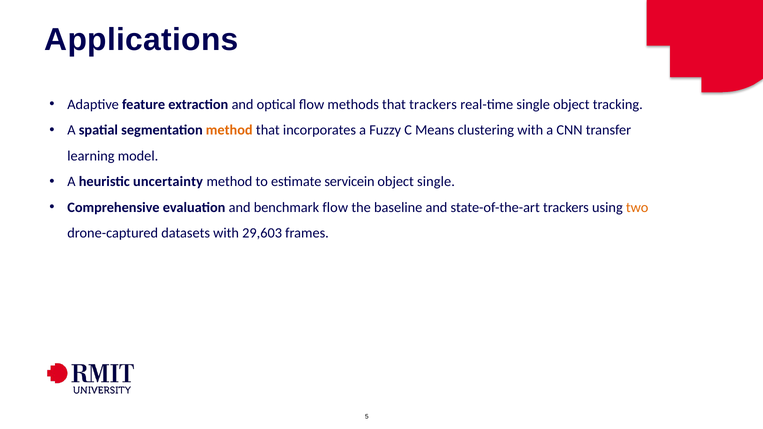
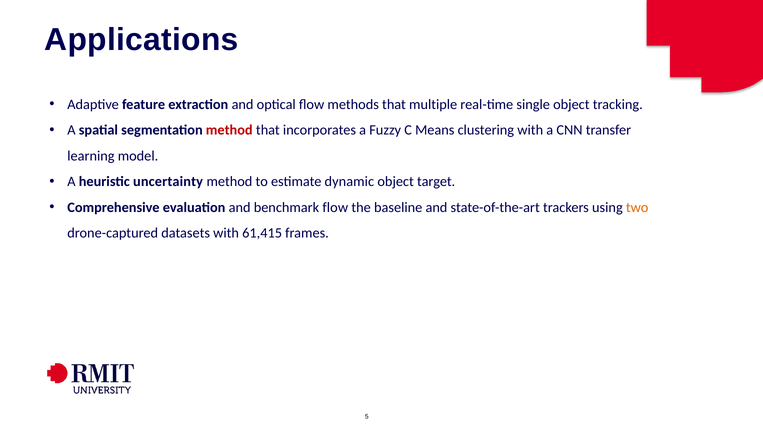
that trackers: trackers -> multiple
method at (229, 130) colour: orange -> red
servicein: servicein -> dynamic
object single: single -> target
29,603: 29,603 -> 61,415
